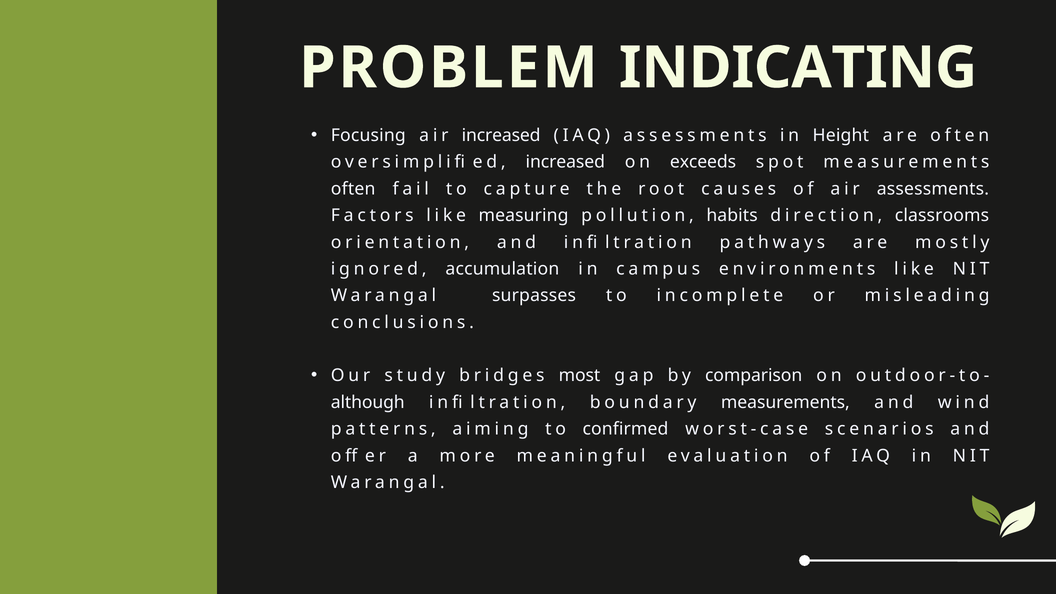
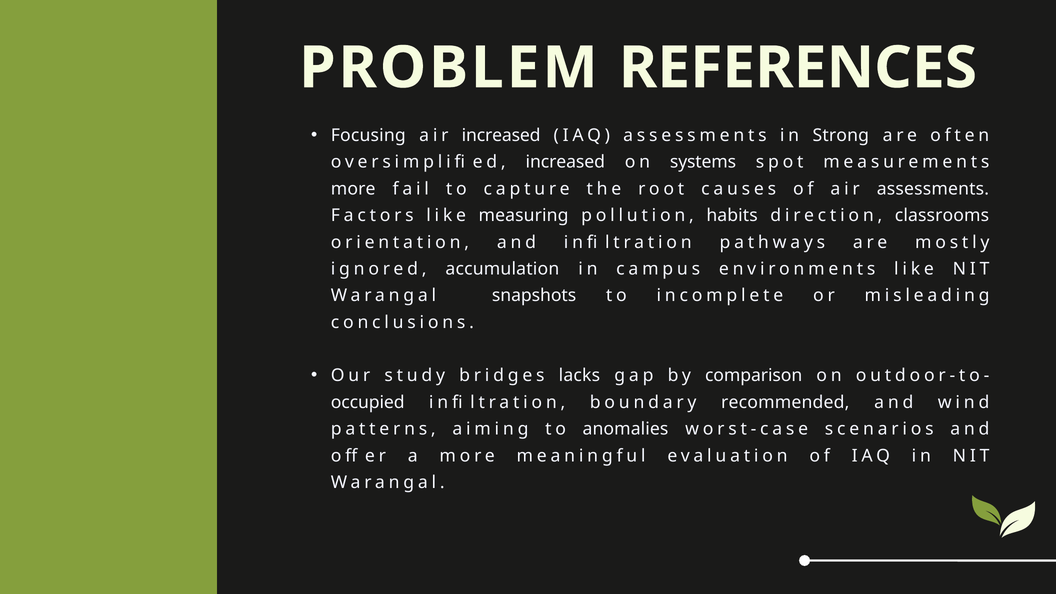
INDICATING: INDICATING -> REFERENCES
Height: Height -> Strong
exceeds: exceeds -> systems
often at (353, 189): often -> more
surpasses: surpasses -> snapshots
most: most -> lacks
although: although -> occupied
boundary measurements: measurements -> recommended
confirmed: confirmed -> anomalies
